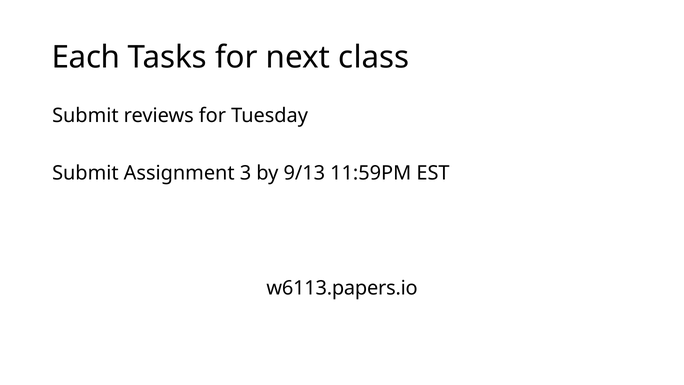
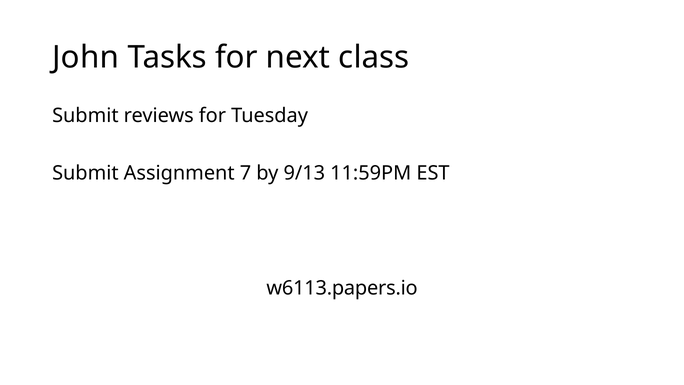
Each: Each -> John
3: 3 -> 7
